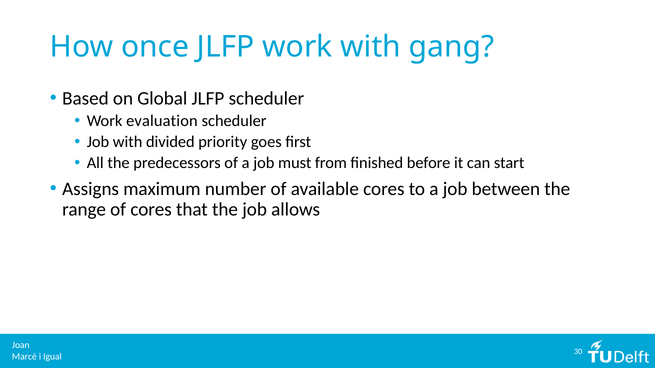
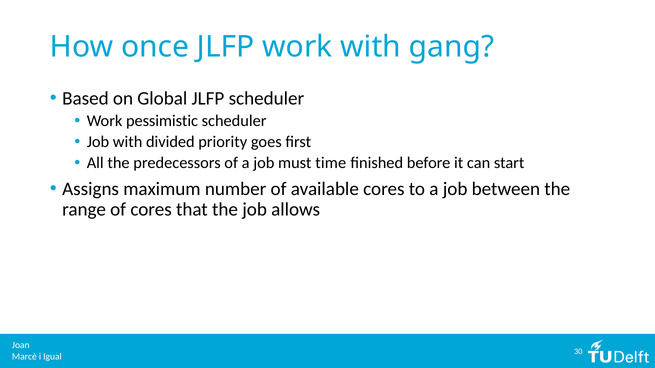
evaluation: evaluation -> pessimistic
from: from -> time
